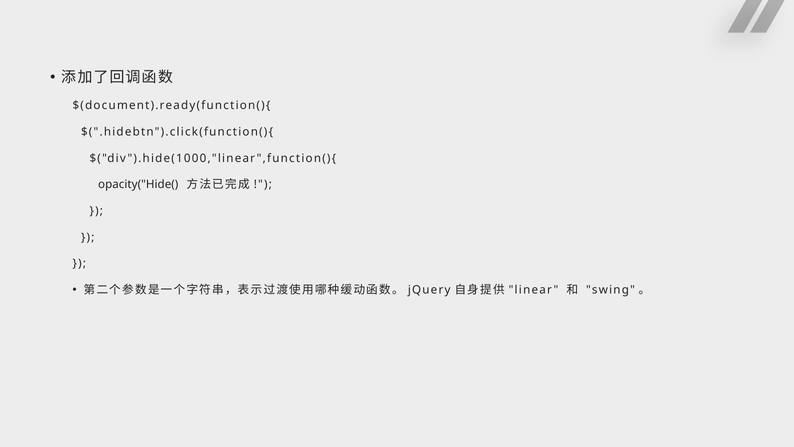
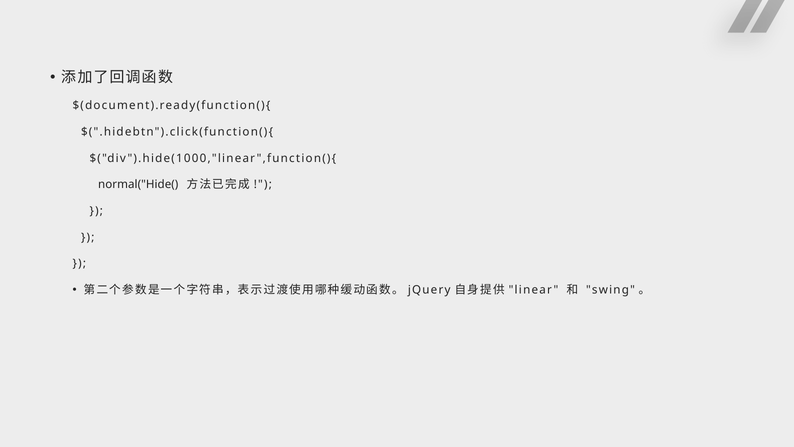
opacity("Hide(: opacity("Hide( -> normal("Hide(
